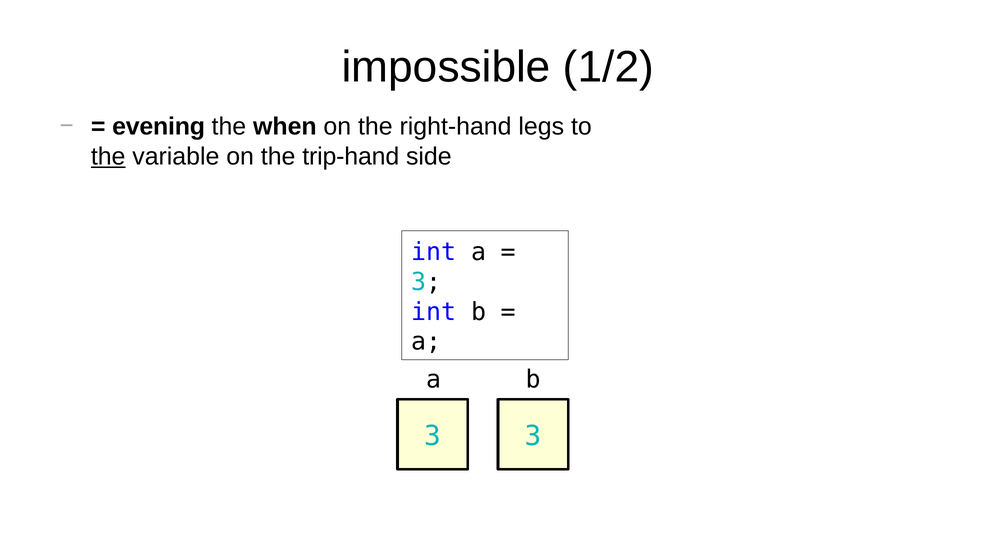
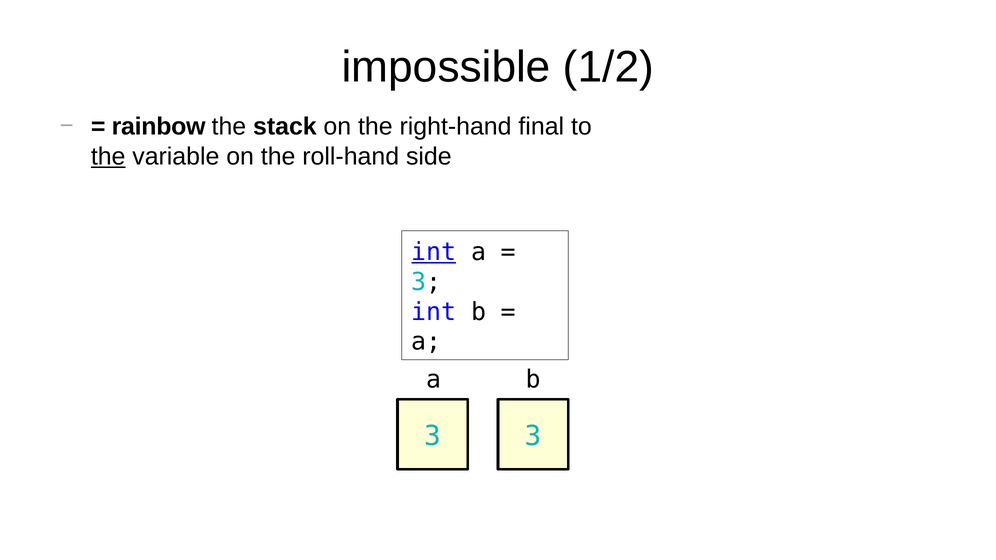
evening: evening -> rainbow
when: when -> stack
legs: legs -> final
trip-hand: trip-hand -> roll-hand
int at (434, 252) underline: none -> present
